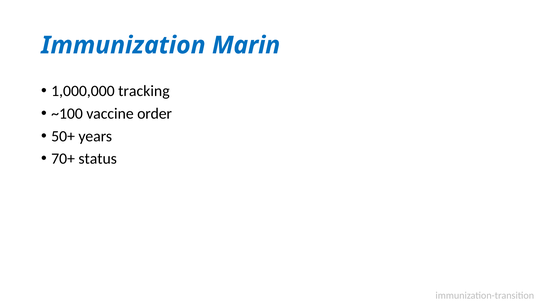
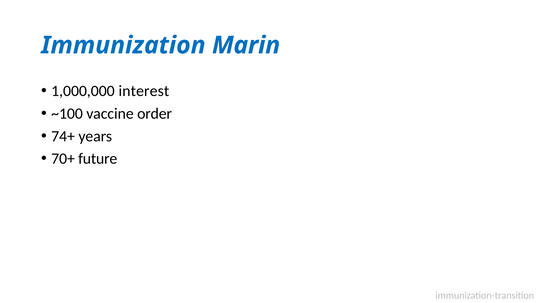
tracking: tracking -> interest
50+: 50+ -> 74+
status: status -> future
